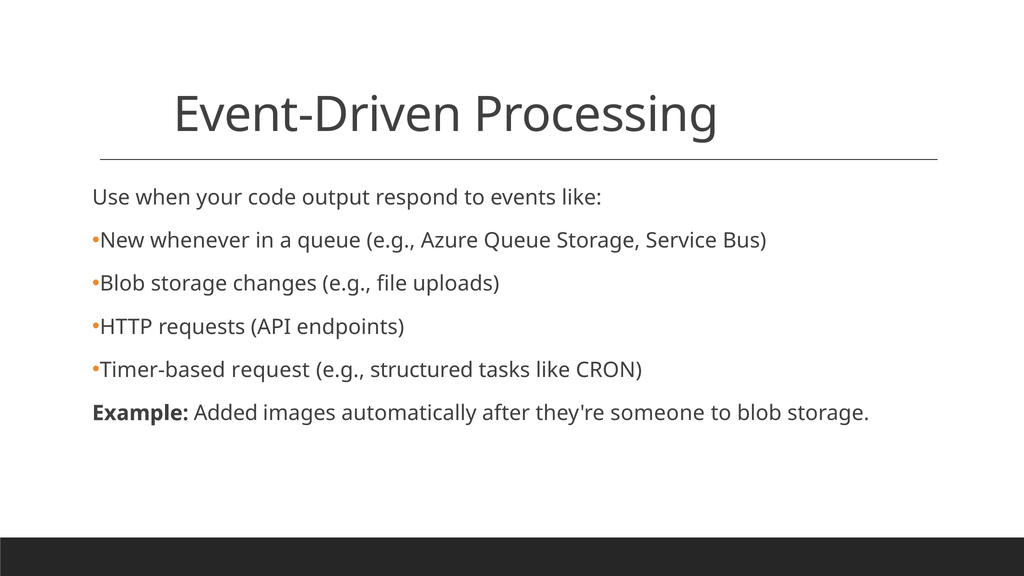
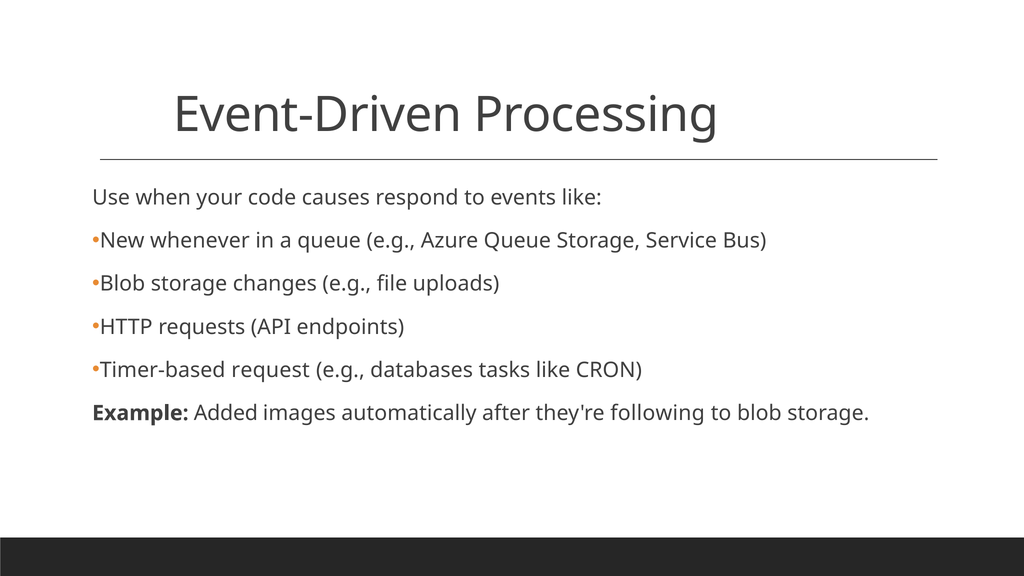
output: output -> causes
structured: structured -> databases
someone: someone -> following
